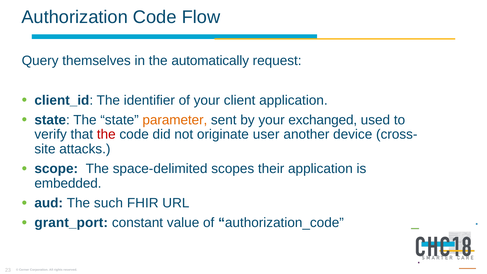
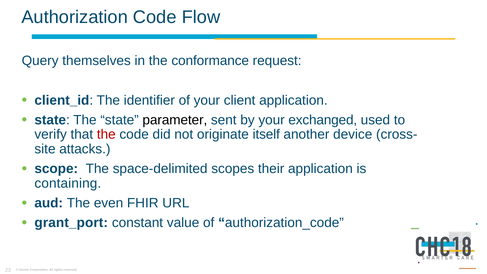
automatically: automatically -> conformance
parameter colour: orange -> black
user: user -> itself
embedded: embedded -> containing
such: such -> even
